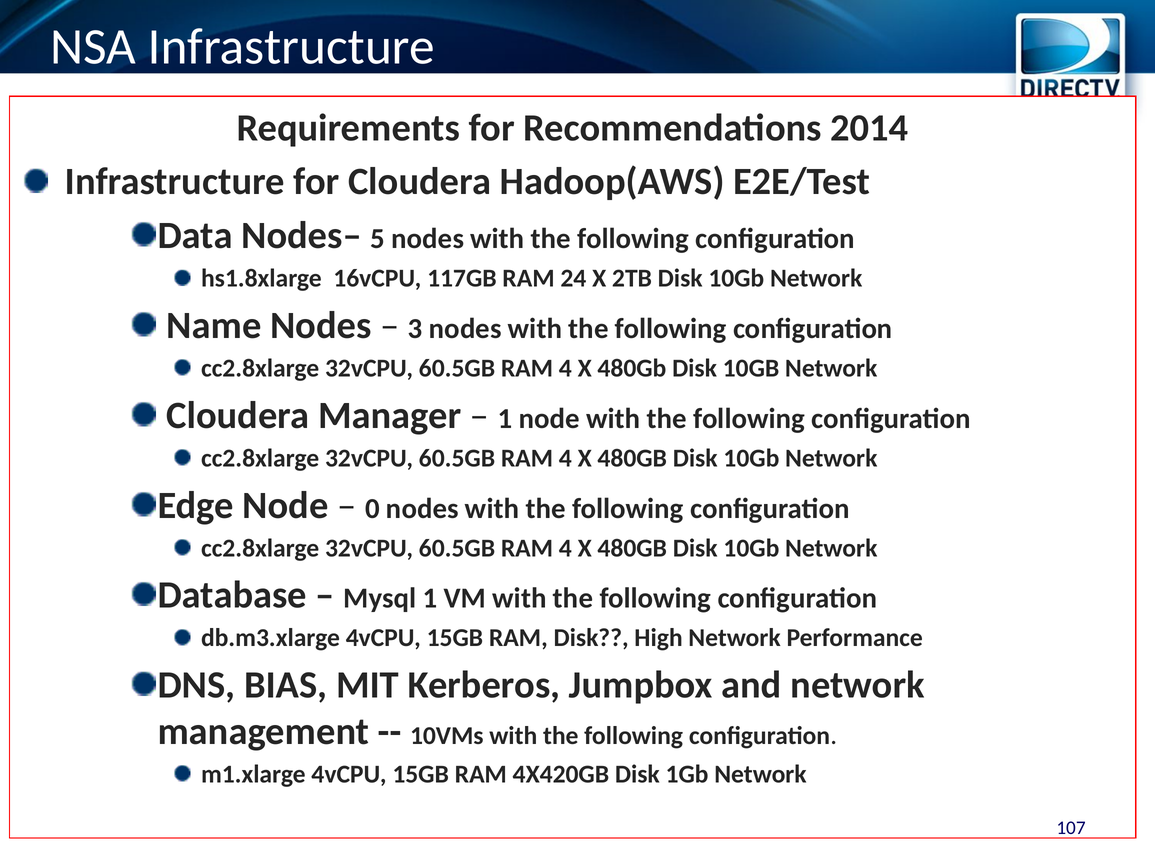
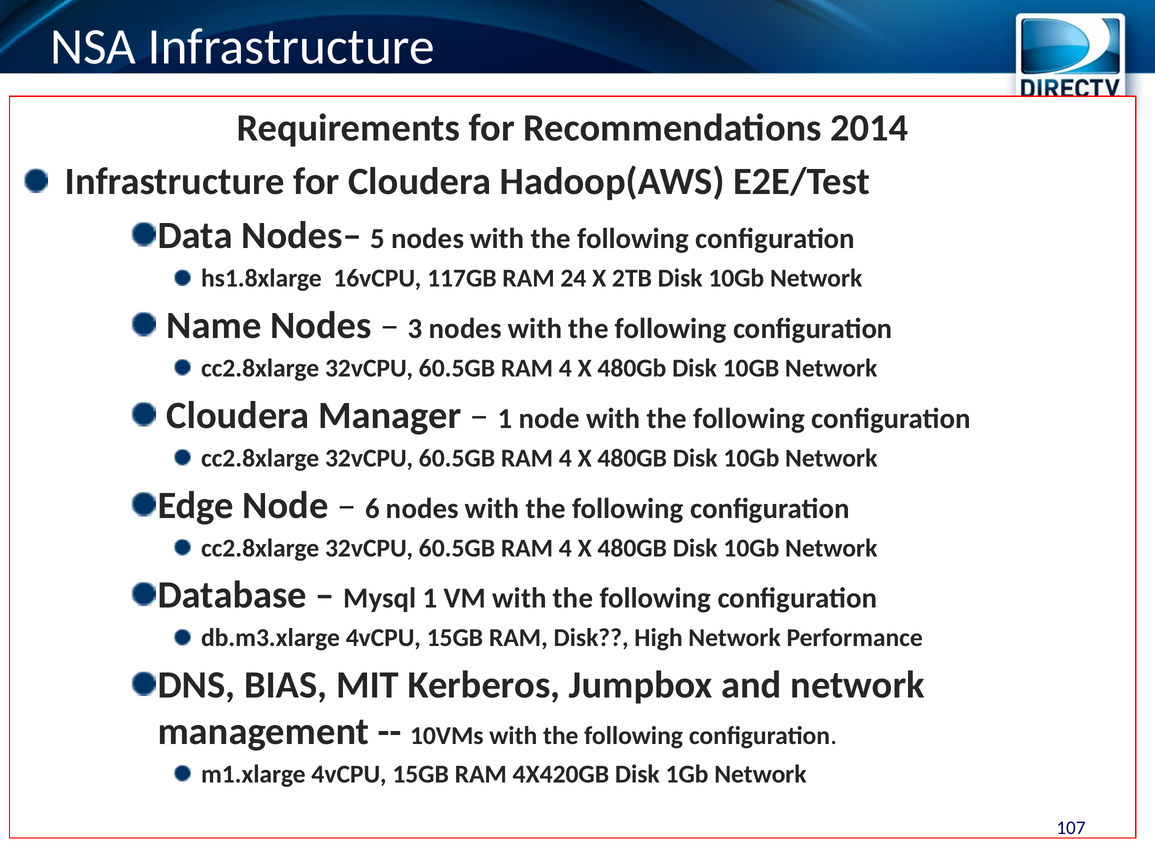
0: 0 -> 6
